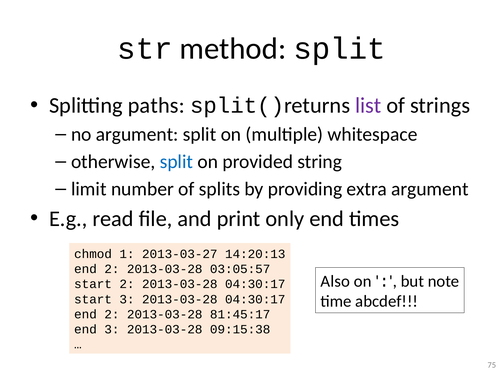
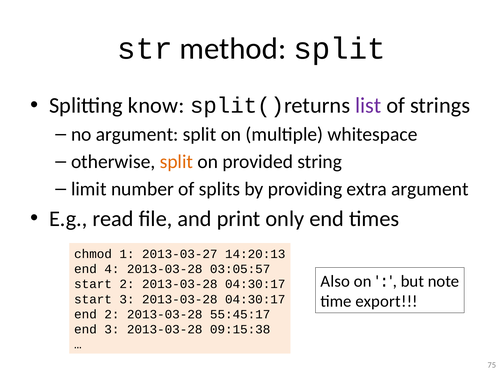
paths: paths -> know
split at (176, 162) colour: blue -> orange
2 at (112, 269): 2 -> 4
abcdef: abcdef -> export
81:45:17: 81:45:17 -> 55:45:17
